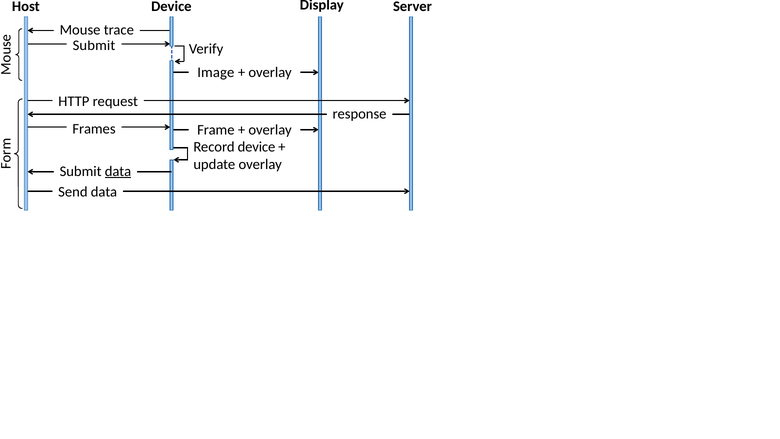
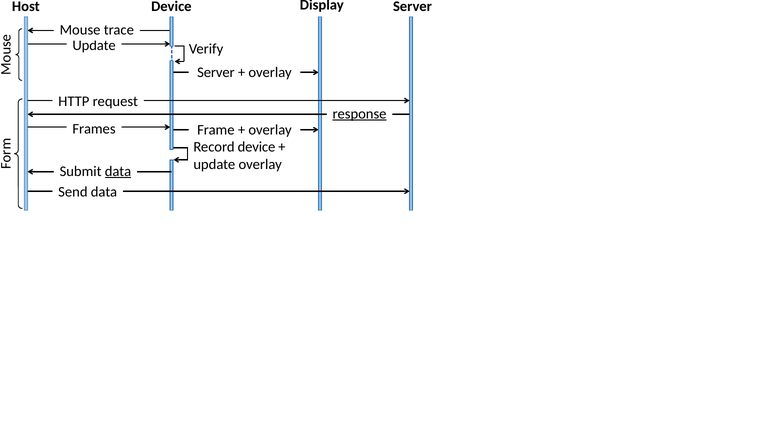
Submit at (94, 46): Submit -> Update
Image at (216, 72): Image -> Server
response underline: none -> present
